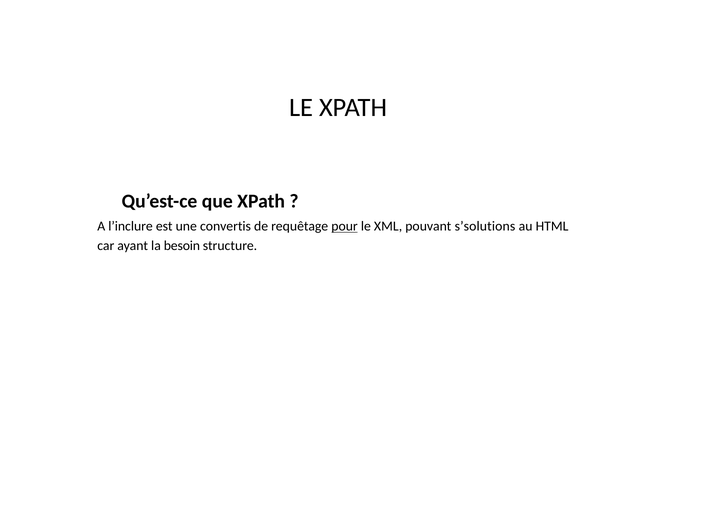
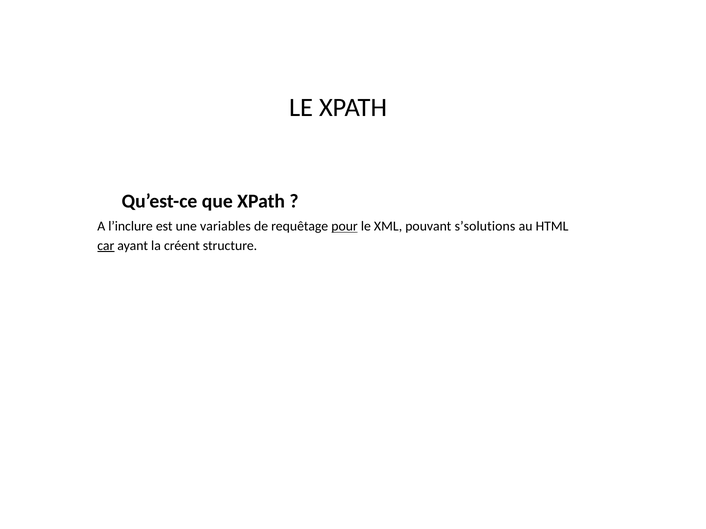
convertis: convertis -> variables
car underline: none -> present
besoin: besoin -> créent
